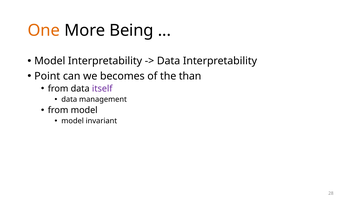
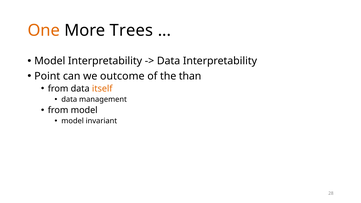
Being: Being -> Trees
becomes: becomes -> outcome
itself colour: purple -> orange
